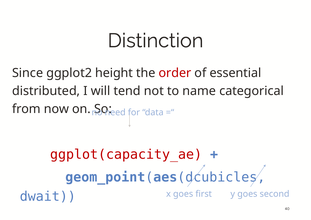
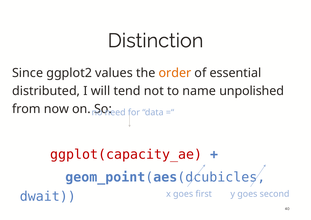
height: height -> values
order colour: red -> orange
categorical: categorical -> unpolished
